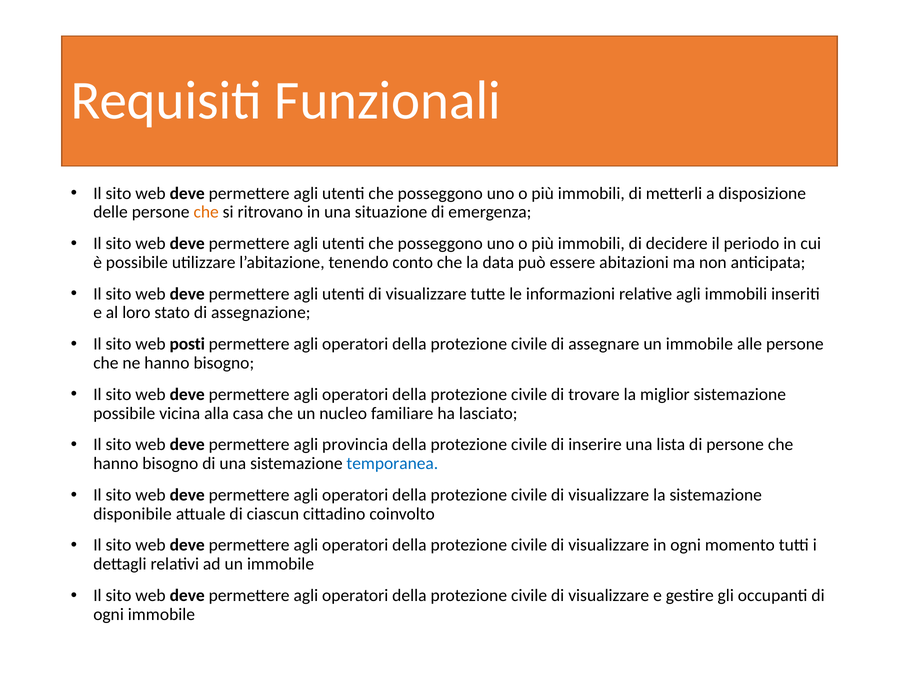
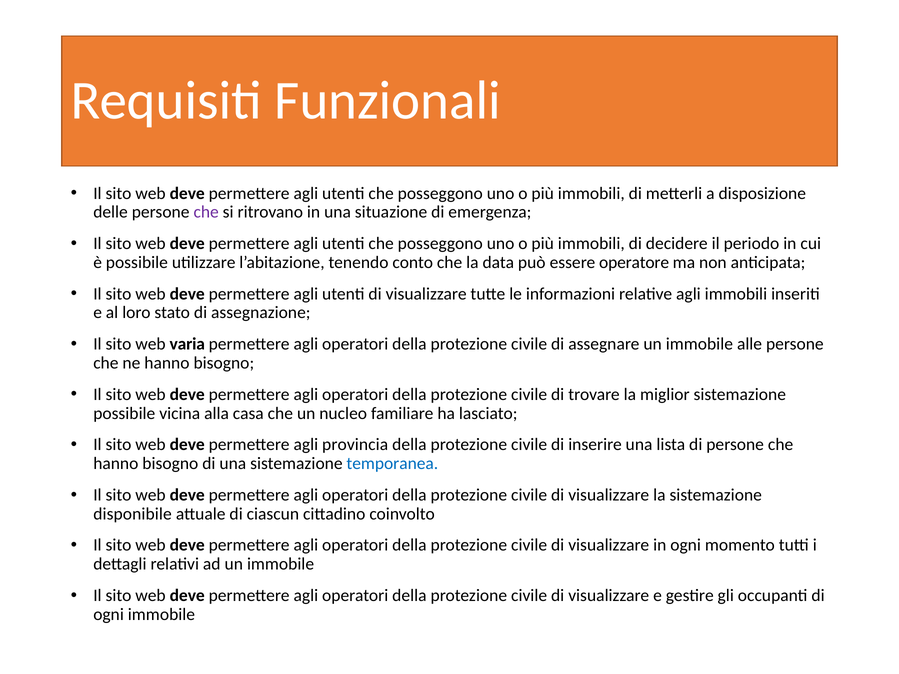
che at (206, 212) colour: orange -> purple
abitazioni: abitazioni -> operatore
posti: posti -> varia
